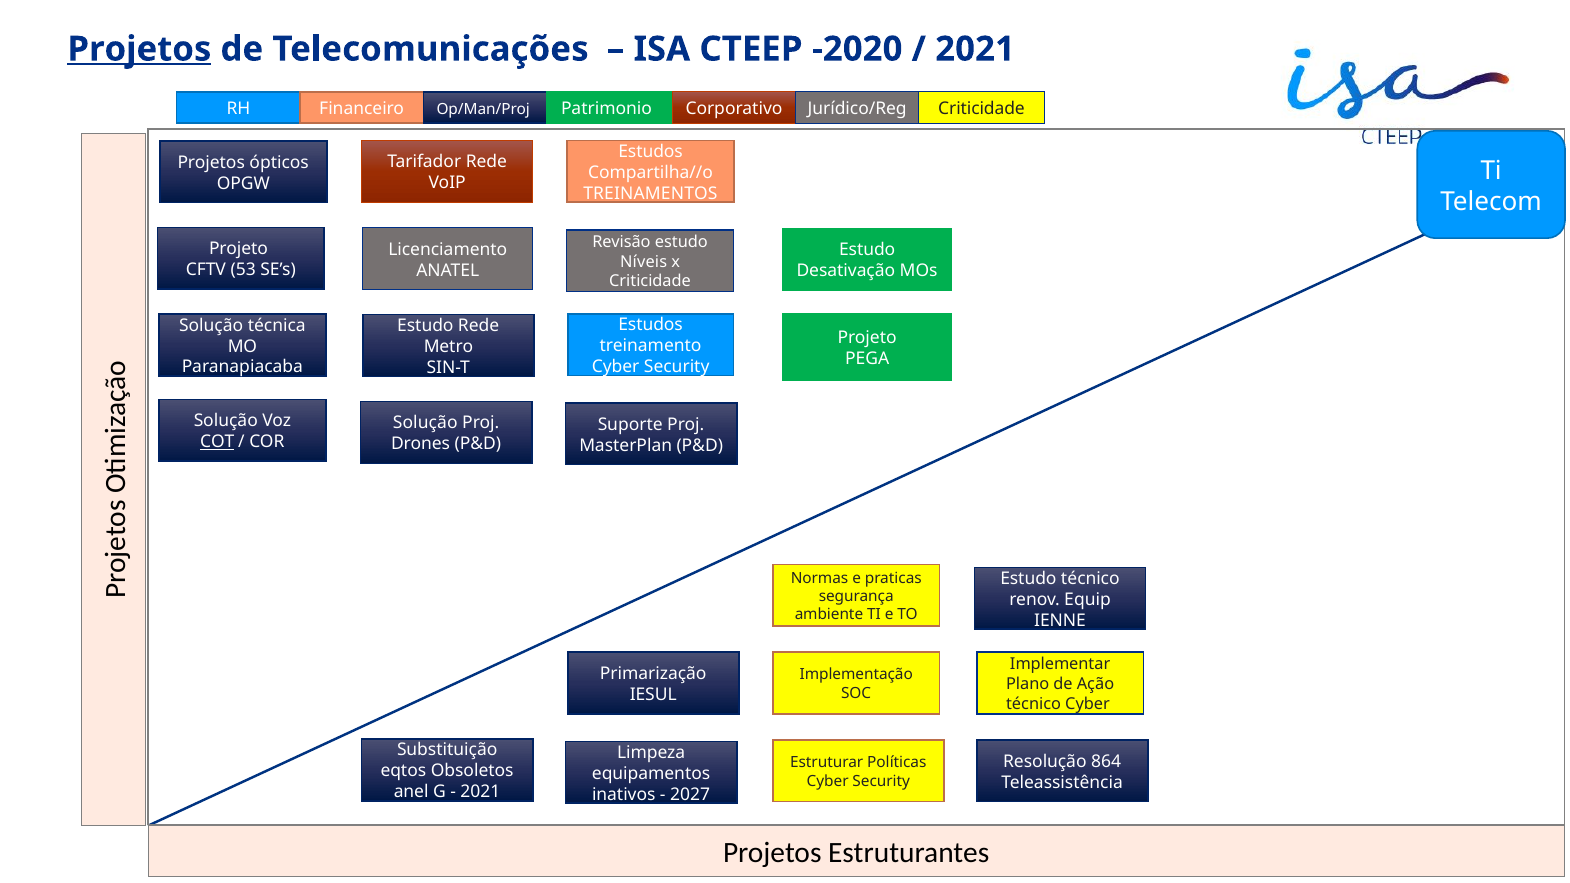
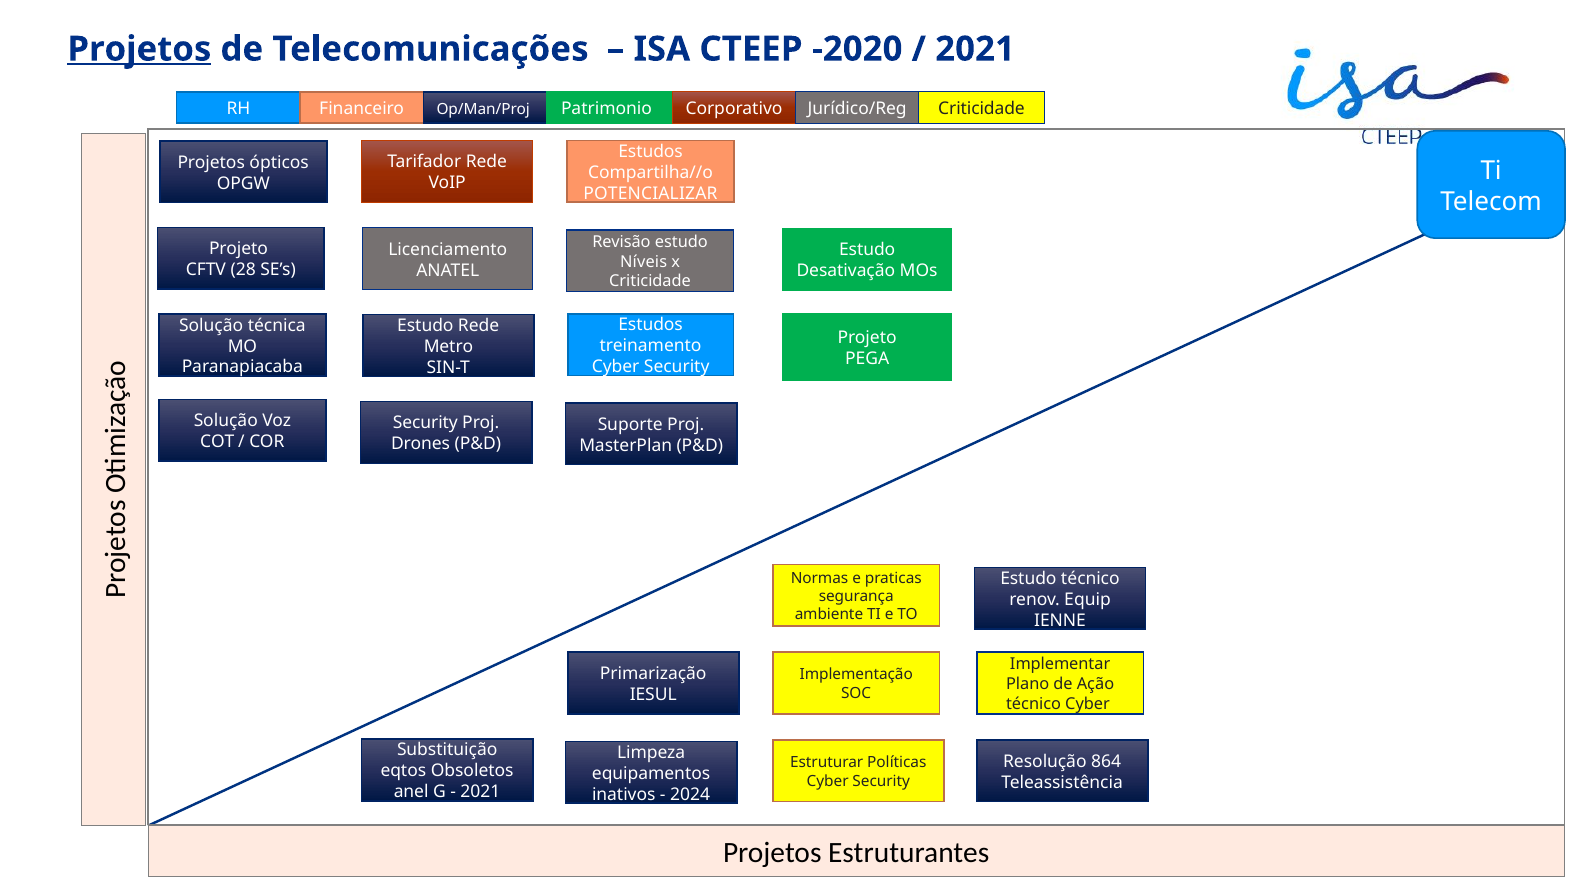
TREINAMENTOS: TREINAMENTOS -> POTENCIALIZAR
53: 53 -> 28
Solução at (425, 423): Solução -> Security
COT underline: present -> none
2027: 2027 -> 2024
